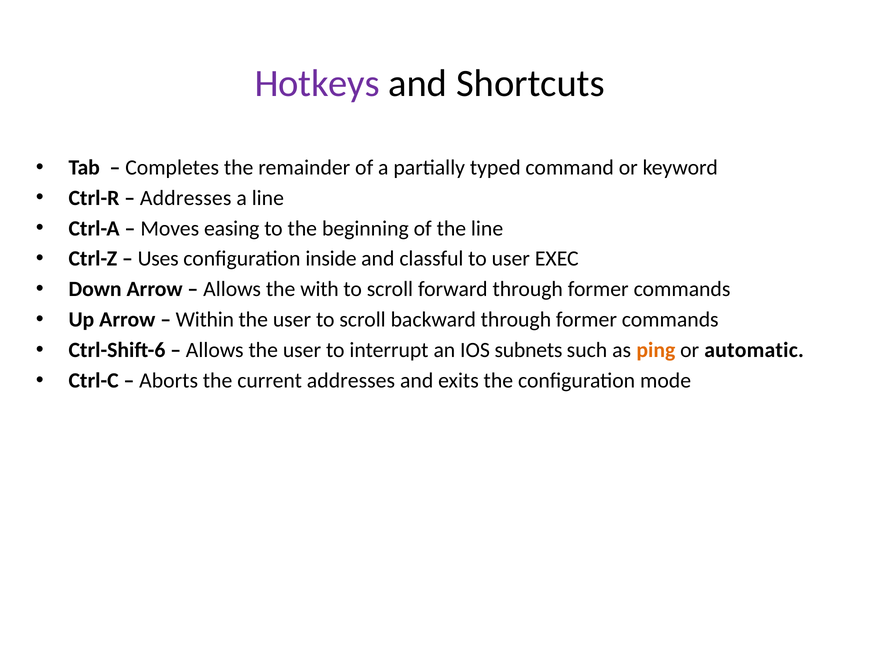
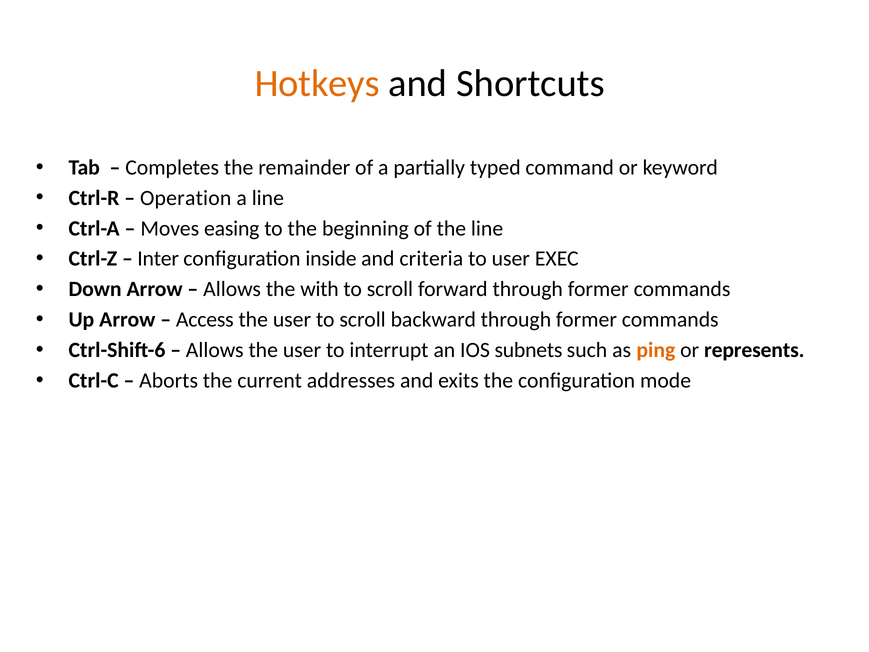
Hotkeys colour: purple -> orange
Addresses at (186, 198): Addresses -> Operation
Uses: Uses -> Inter
classful: classful -> criteria
Within: Within -> Access
automatic: automatic -> represents
